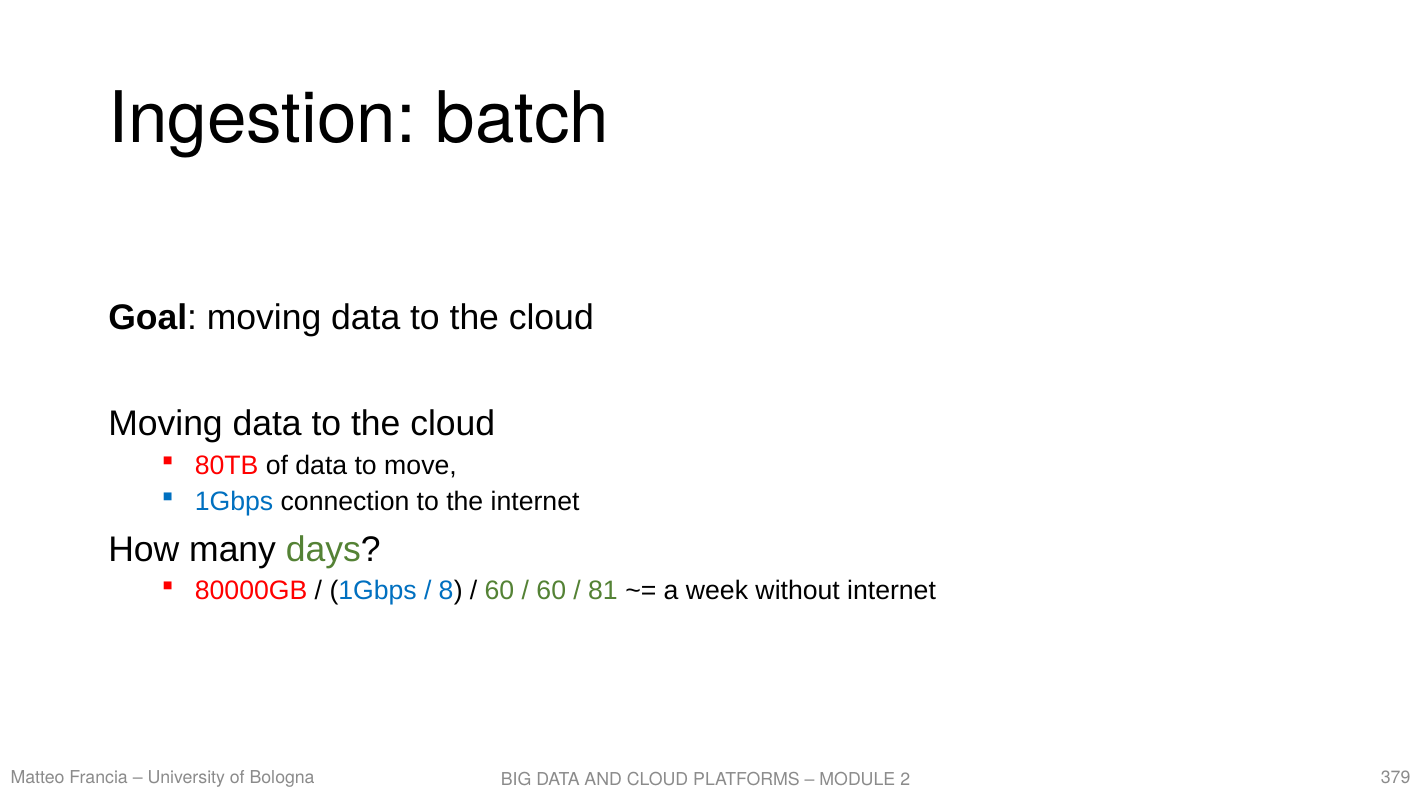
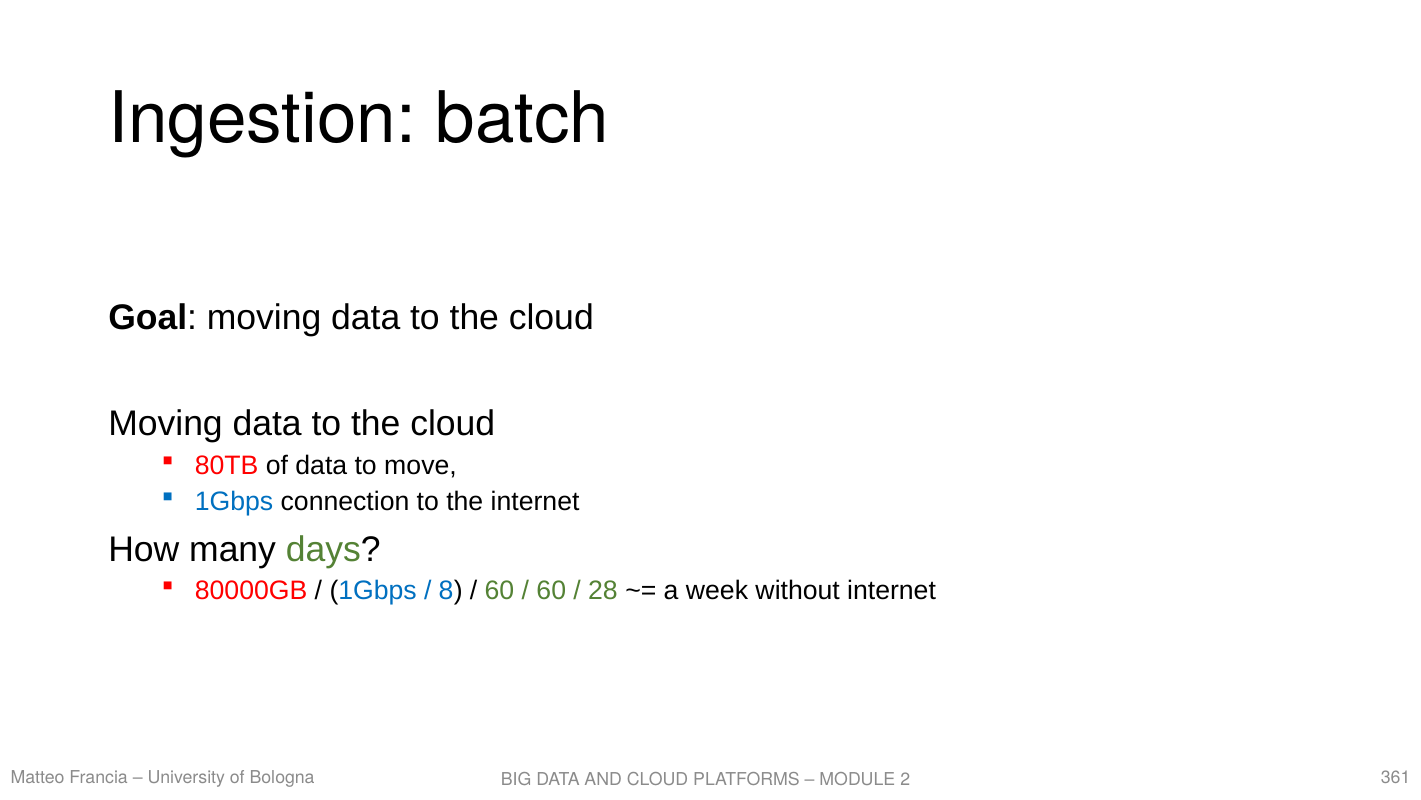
81: 81 -> 28
379: 379 -> 361
